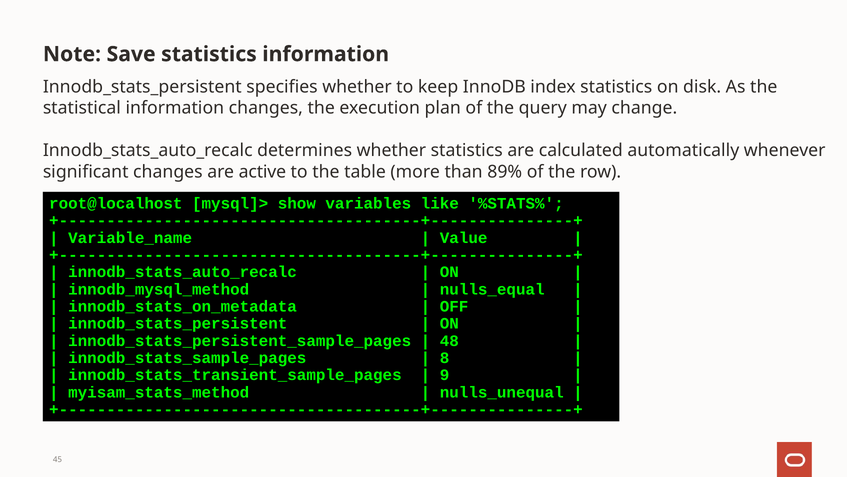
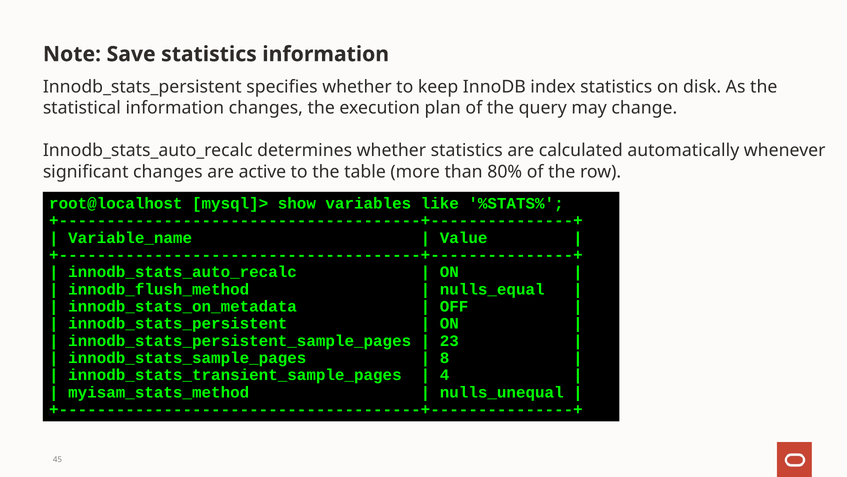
89%: 89% -> 80%
innodb_mysql_method: innodb_mysql_method -> innodb_flush_method
48: 48 -> 23
9: 9 -> 4
